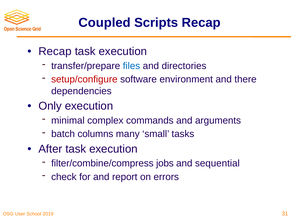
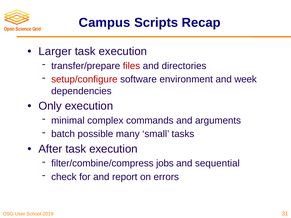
Coupled: Coupled -> Campus
Recap at (55, 51): Recap -> Larger
files colour: blue -> red
there: there -> week
columns: columns -> possible
